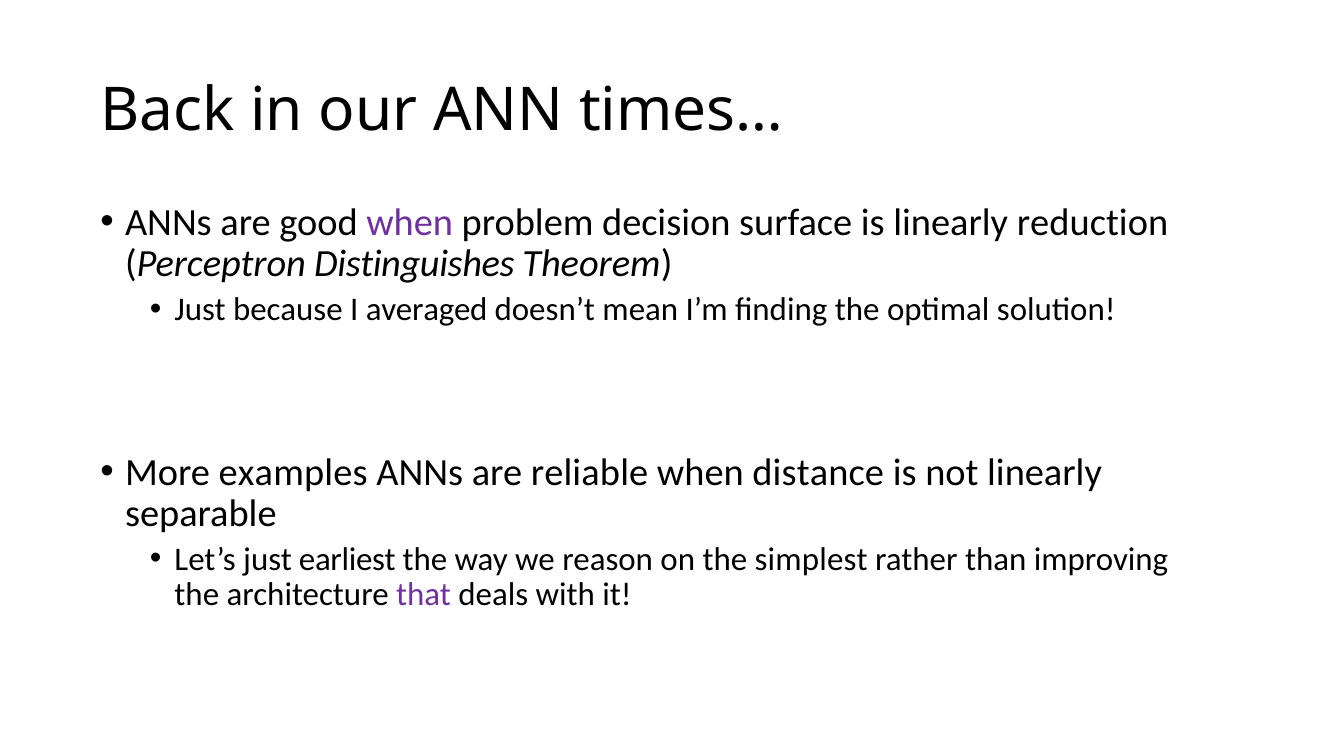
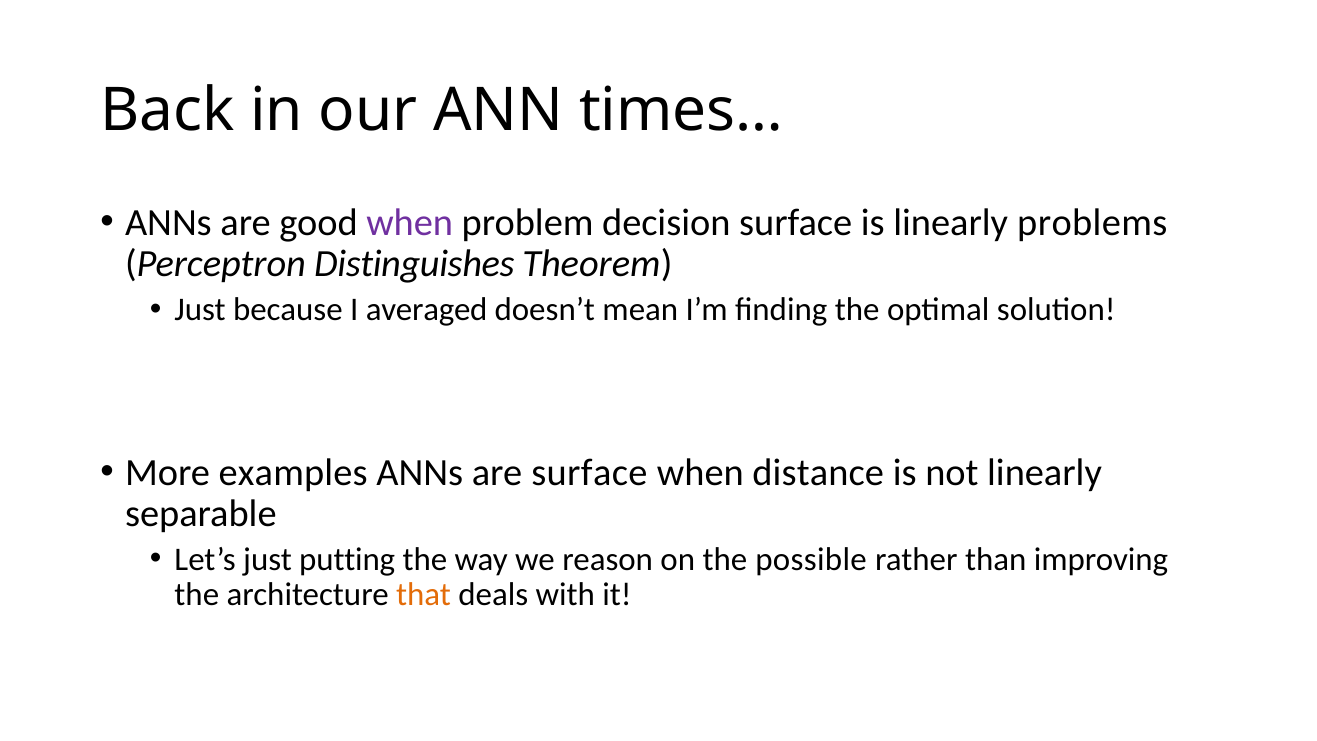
reduction: reduction -> problems
are reliable: reliable -> surface
earliest: earliest -> putting
simplest: simplest -> possible
that colour: purple -> orange
